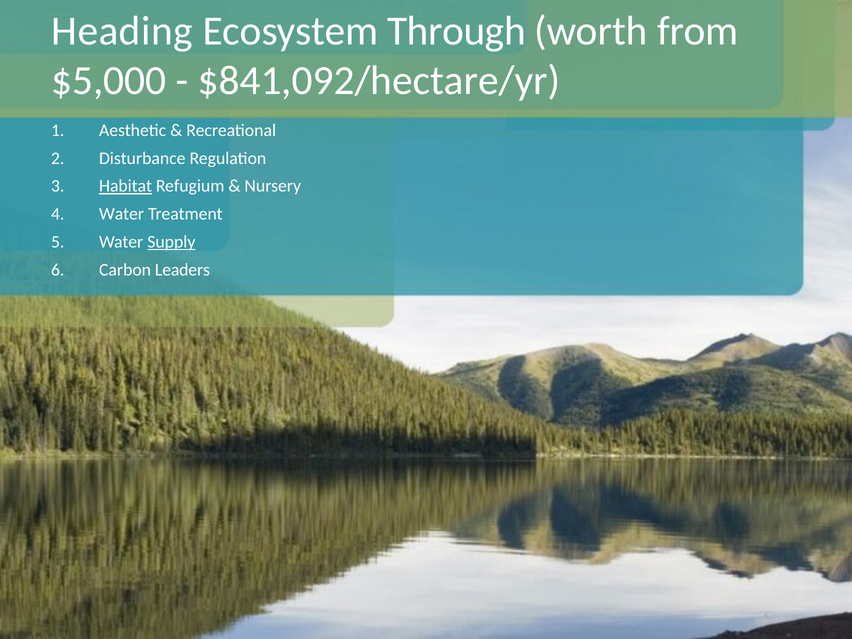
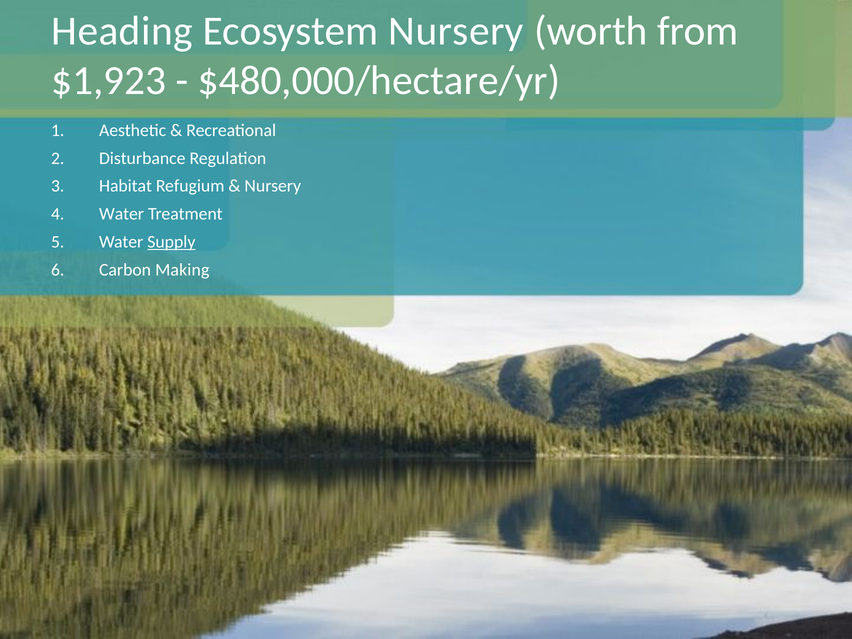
Ecosystem Through: Through -> Nursery
$5,000: $5,000 -> $1,923
$841,092/hectare/yr: $841,092/hectare/yr -> $480,000/hectare/yr
Habitat underline: present -> none
Leaders: Leaders -> Making
